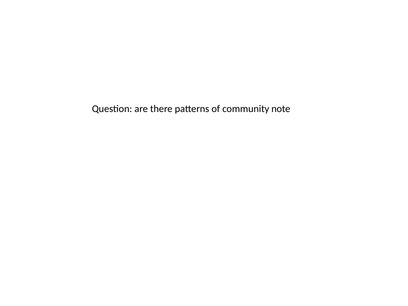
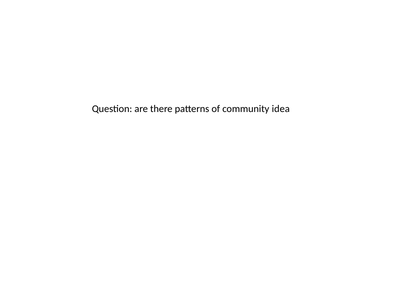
note: note -> idea
